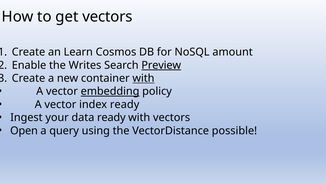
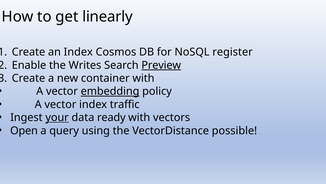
get vectors: vectors -> linearly
an Learn: Learn -> Index
amount: amount -> register
with at (143, 78) underline: present -> none
index ready: ready -> traffic
your underline: none -> present
